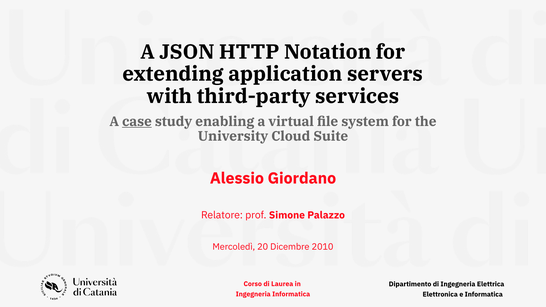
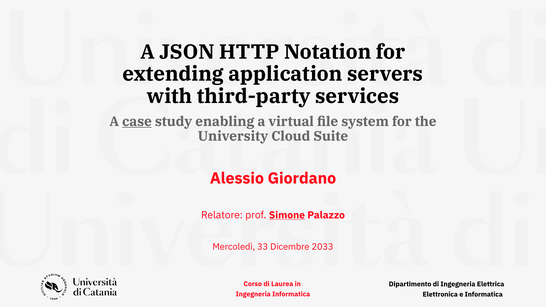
Simone underline: none -> present
20: 20 -> 33
2010: 2010 -> 2033
